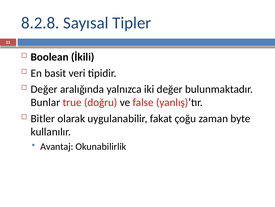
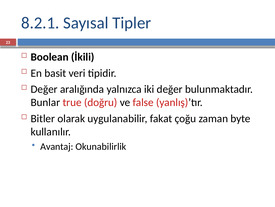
8.2.8: 8.2.8 -> 8.2.1
